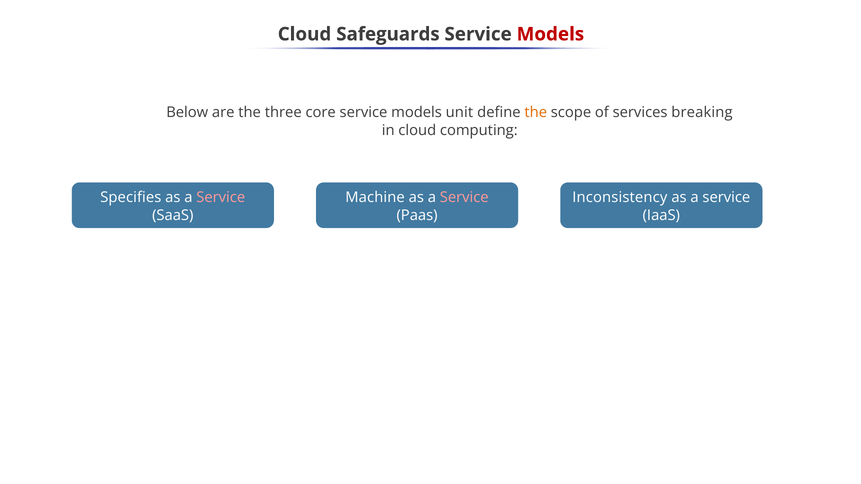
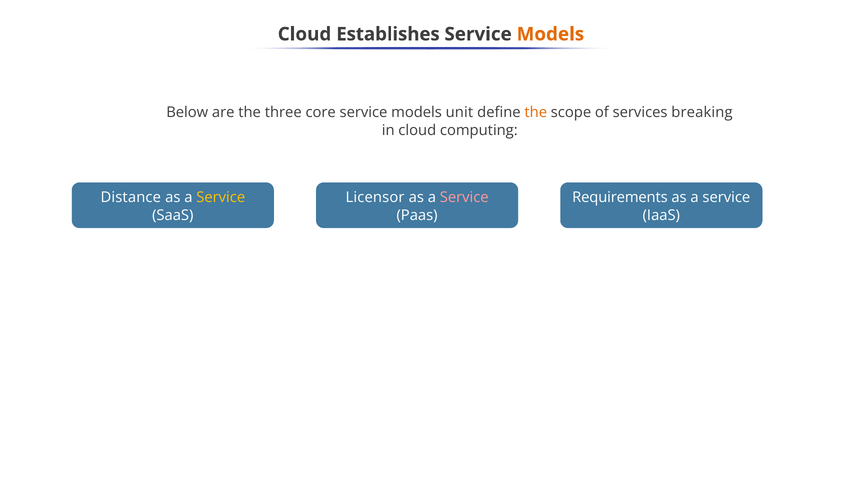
Safeguards: Safeguards -> Establishes
Models at (550, 34) colour: red -> orange
Specifies: Specifies -> Distance
Service at (221, 198) colour: pink -> yellow
Machine: Machine -> Licensor
Inconsistency: Inconsistency -> Requirements
